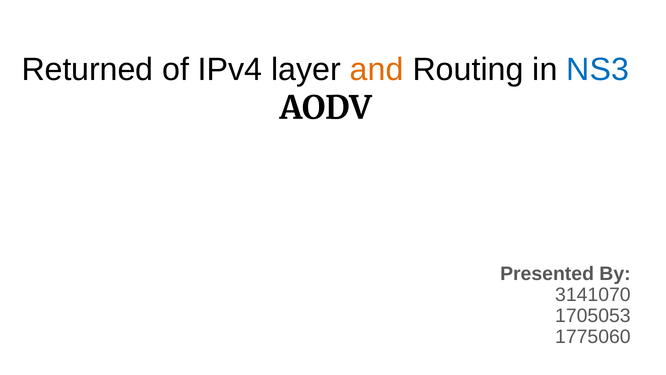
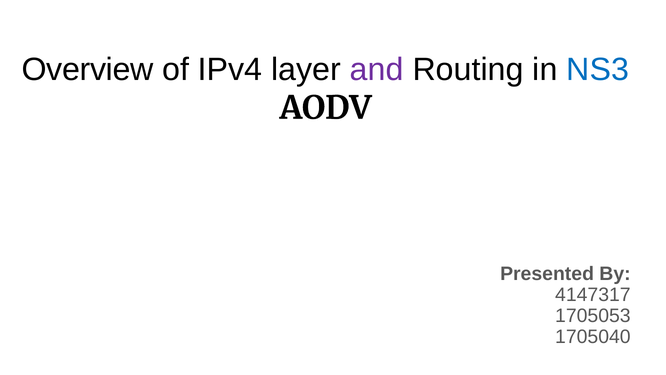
Returned: Returned -> Overview
and colour: orange -> purple
3141070: 3141070 -> 4147317
1775060: 1775060 -> 1705040
